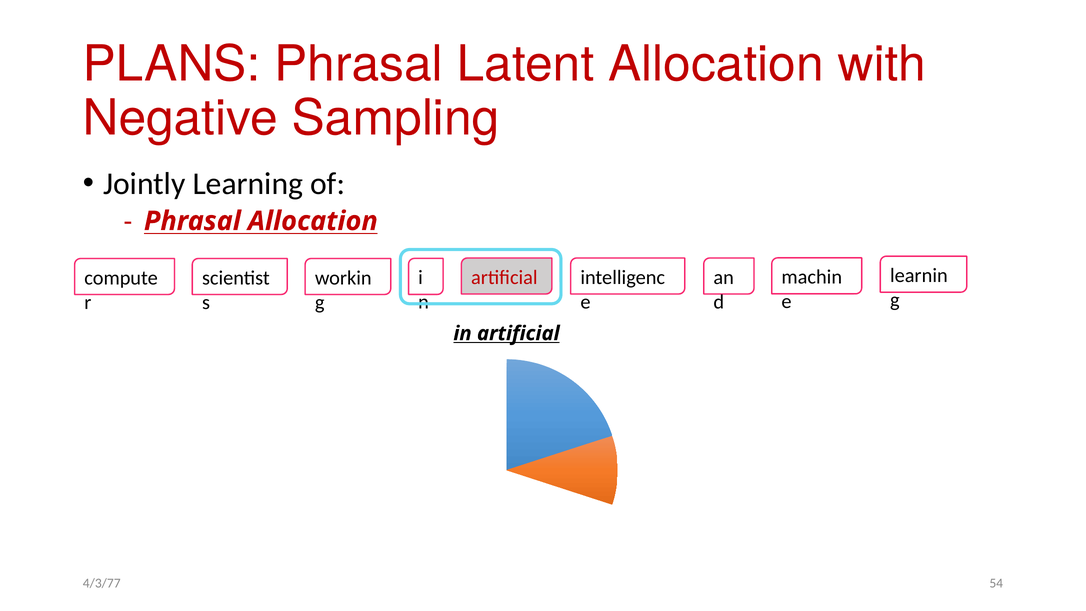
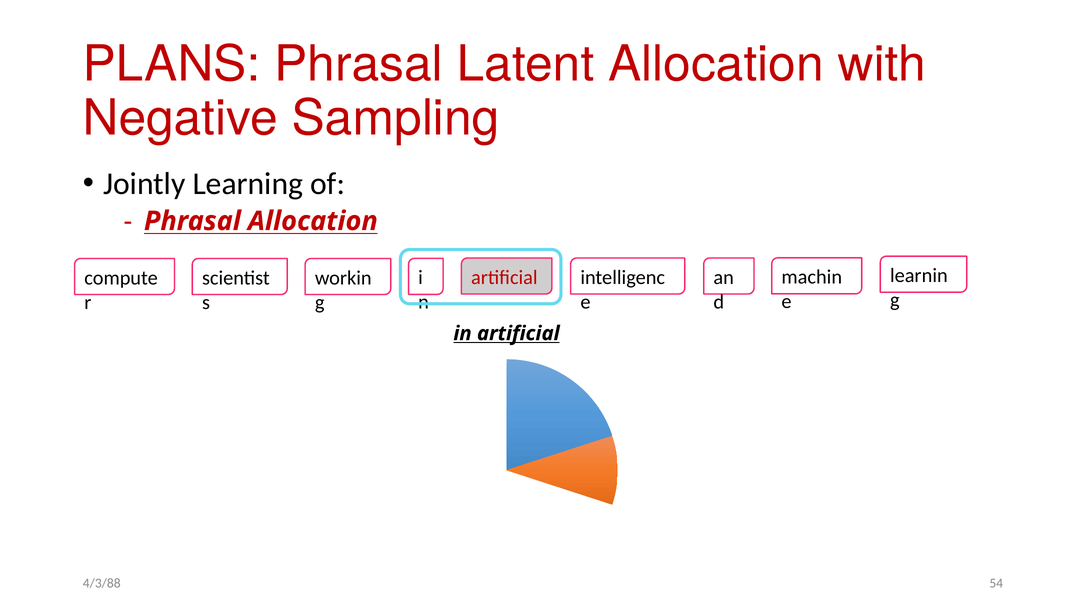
4/3/77: 4/3/77 -> 4/3/88
